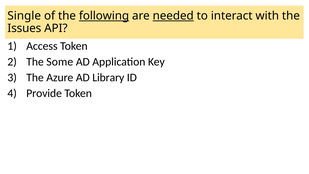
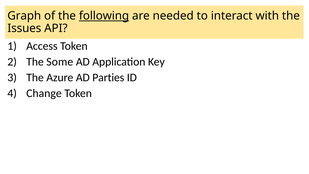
Single: Single -> Graph
needed underline: present -> none
Library: Library -> Parties
Provide: Provide -> Change
